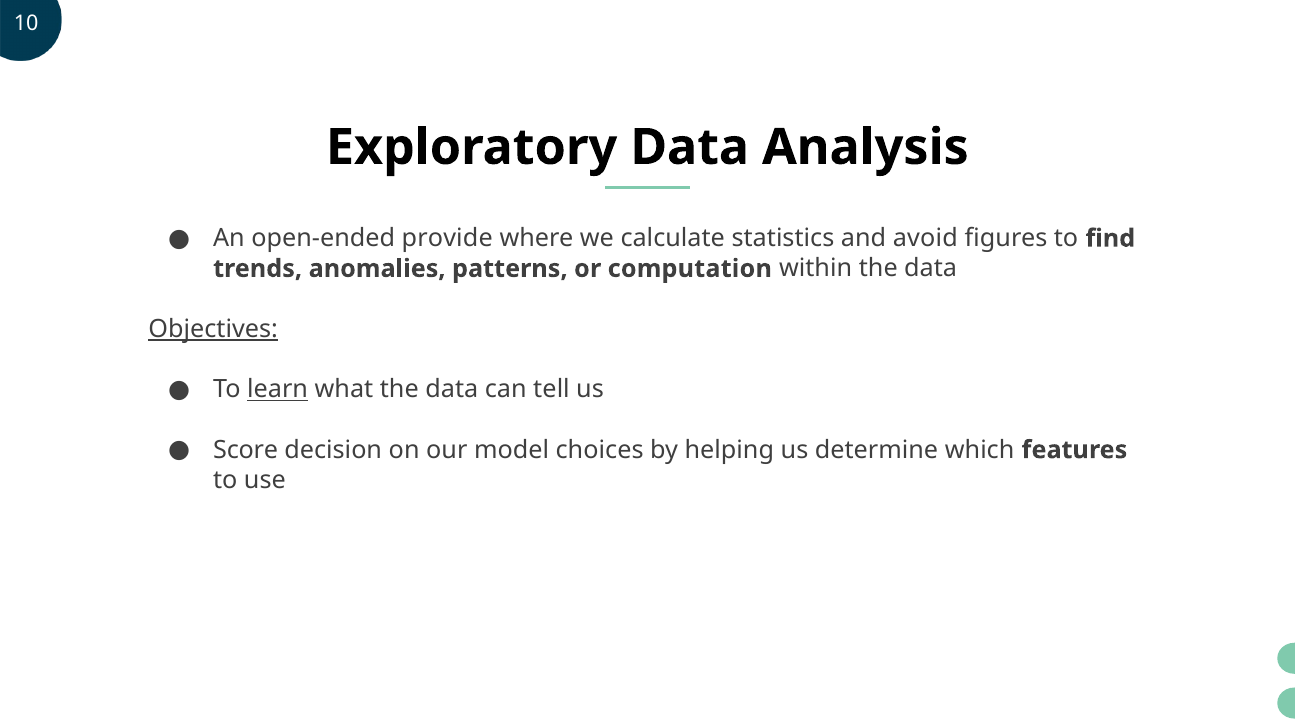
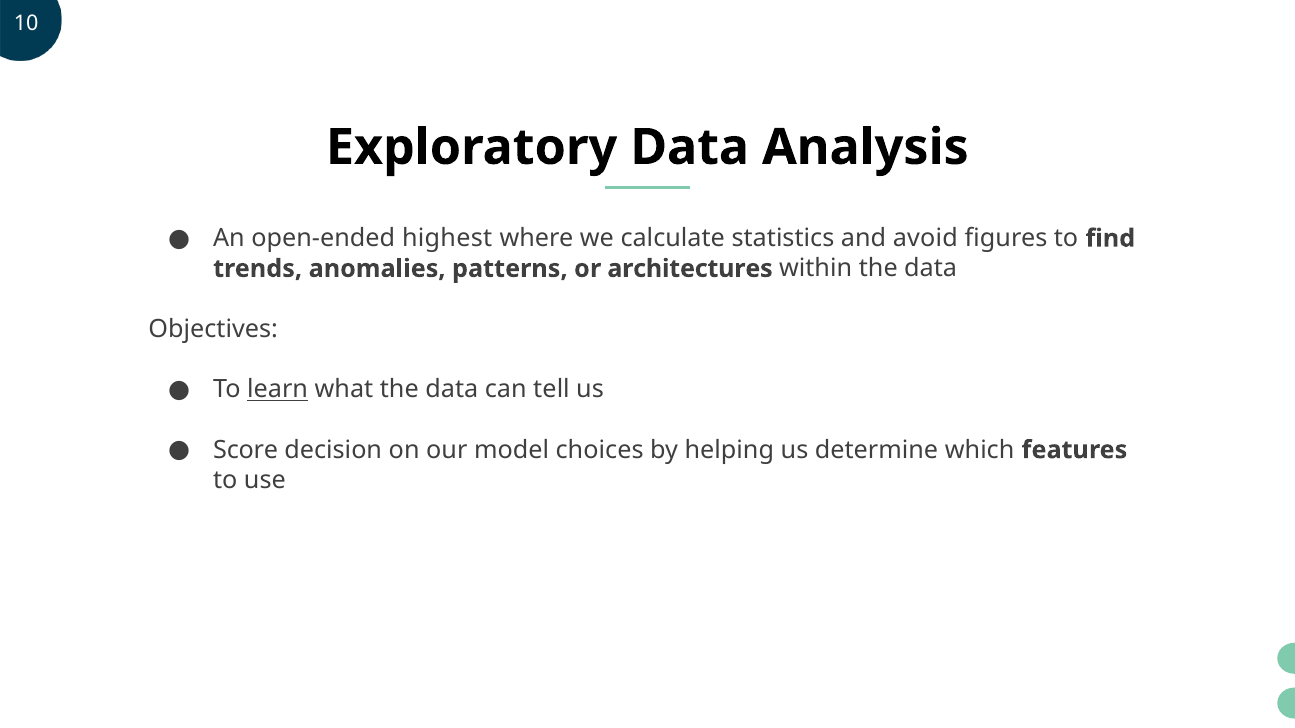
provide: provide -> highest
computation: computation -> architectures
Objectives underline: present -> none
